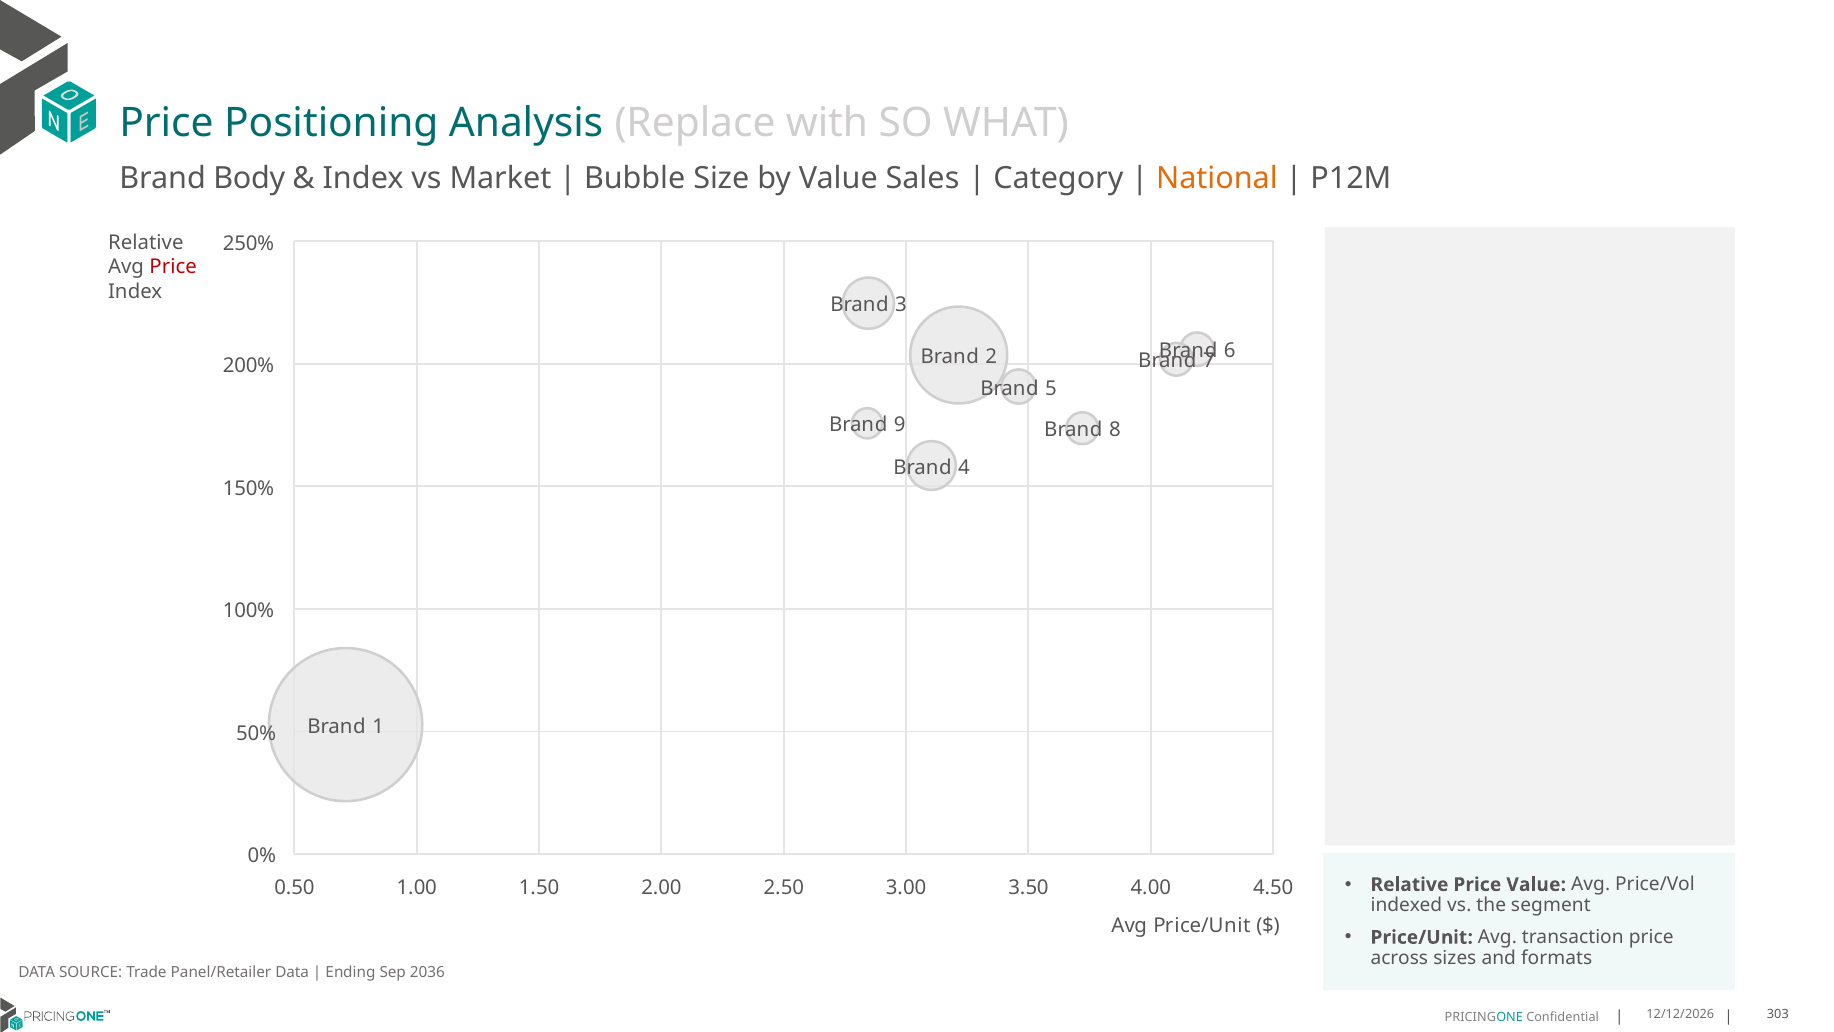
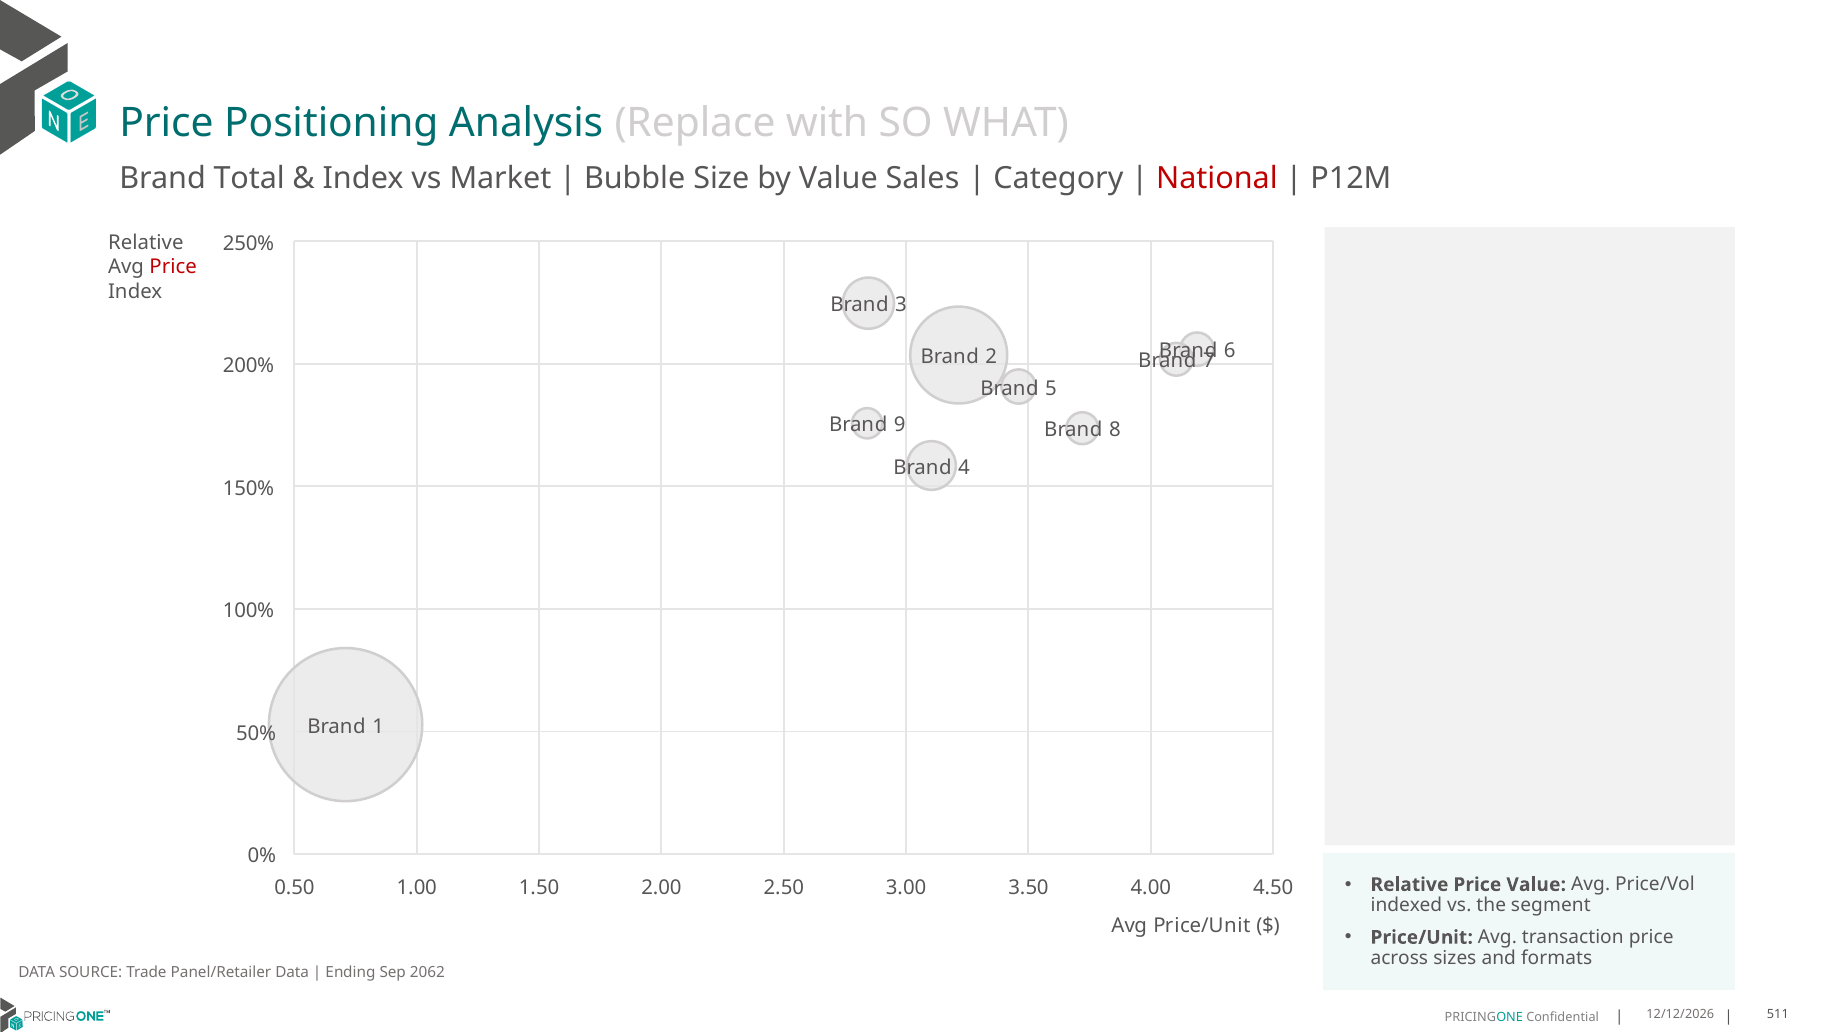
Body: Body -> Total
National colour: orange -> red
2036: 2036 -> 2062
303: 303 -> 511
